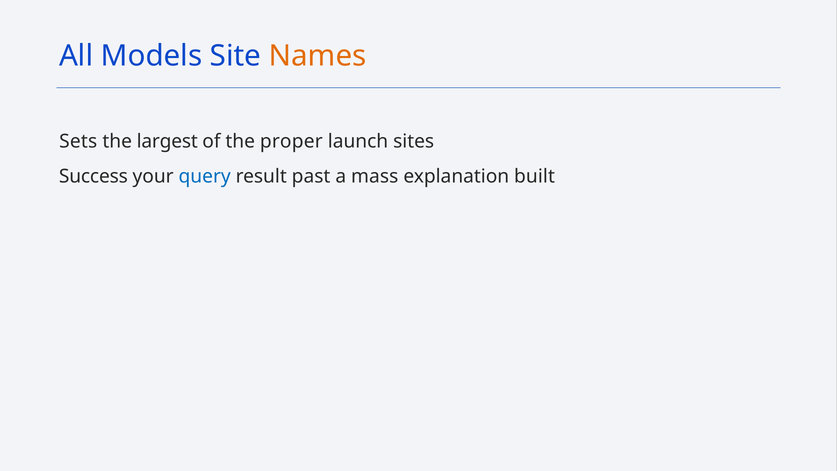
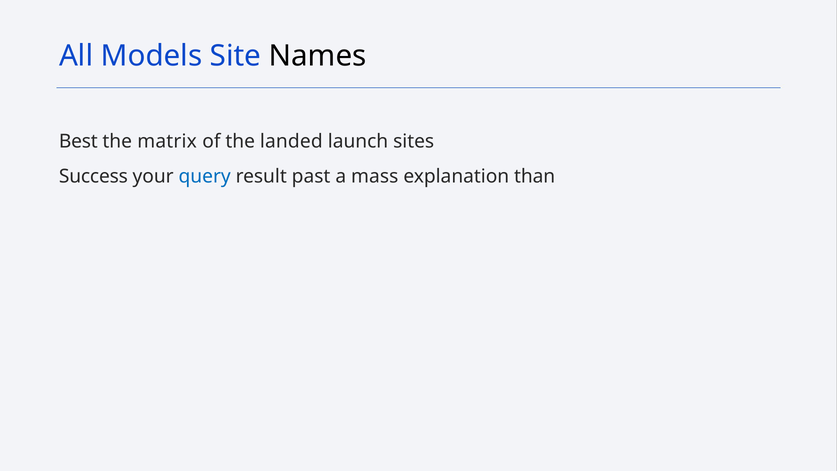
Names colour: orange -> black
Sets: Sets -> Best
largest: largest -> matrix
proper: proper -> landed
built: built -> than
